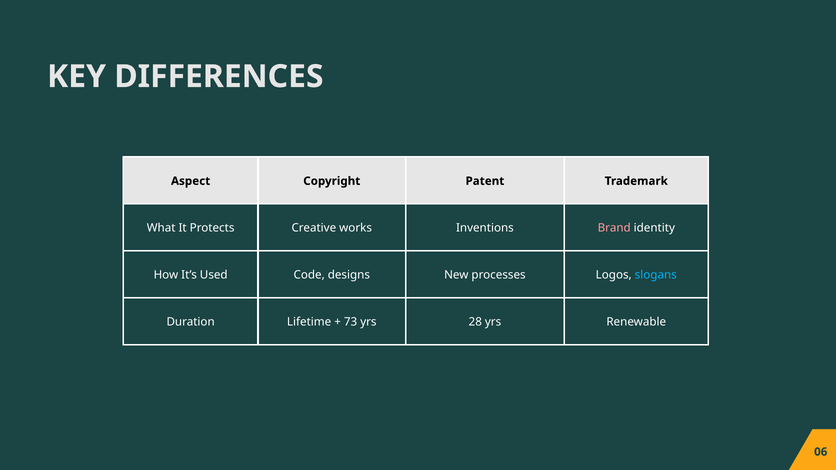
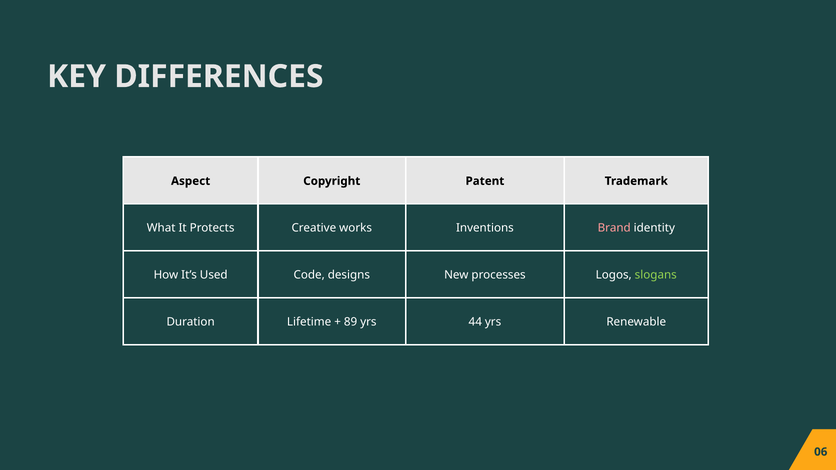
slogans colour: light blue -> light green
73: 73 -> 89
28: 28 -> 44
